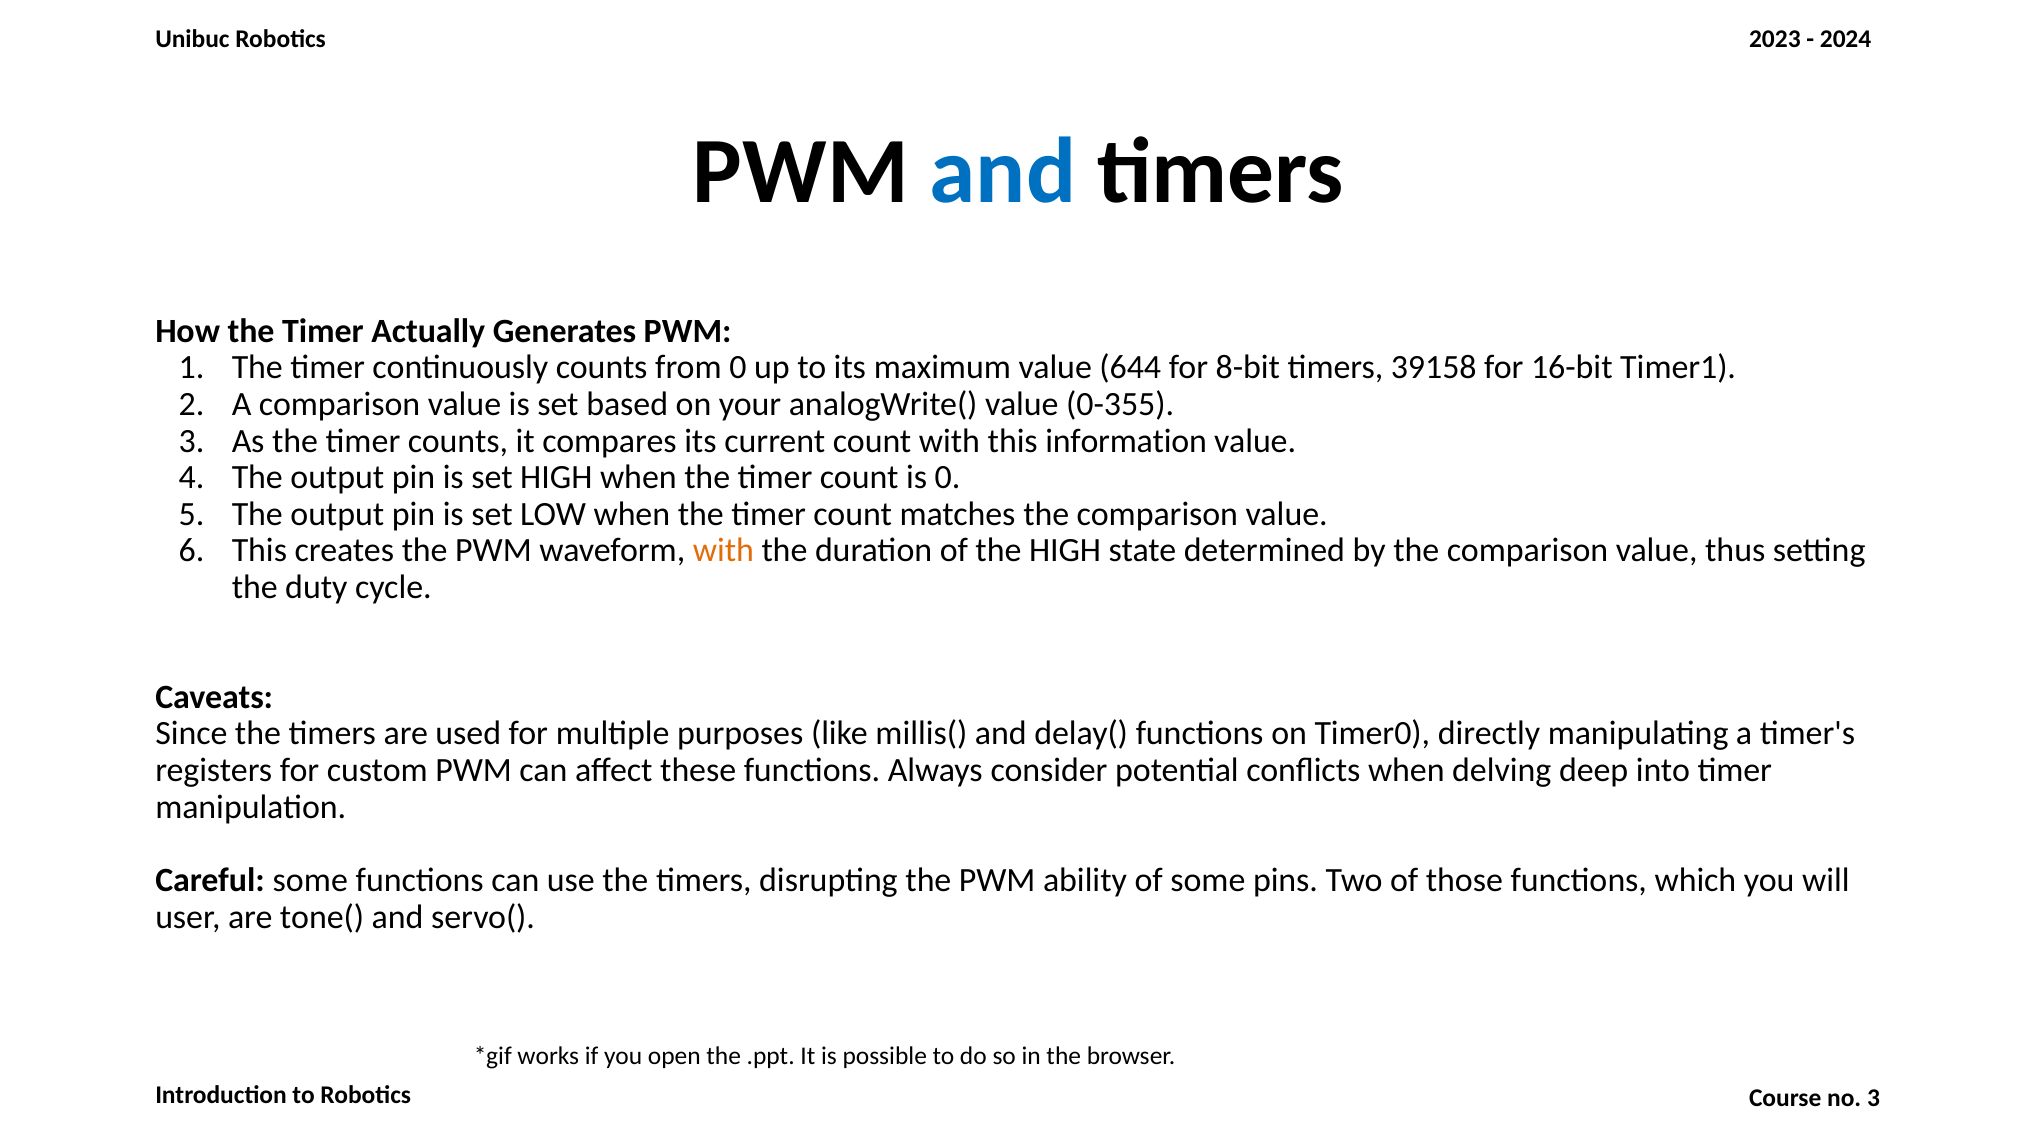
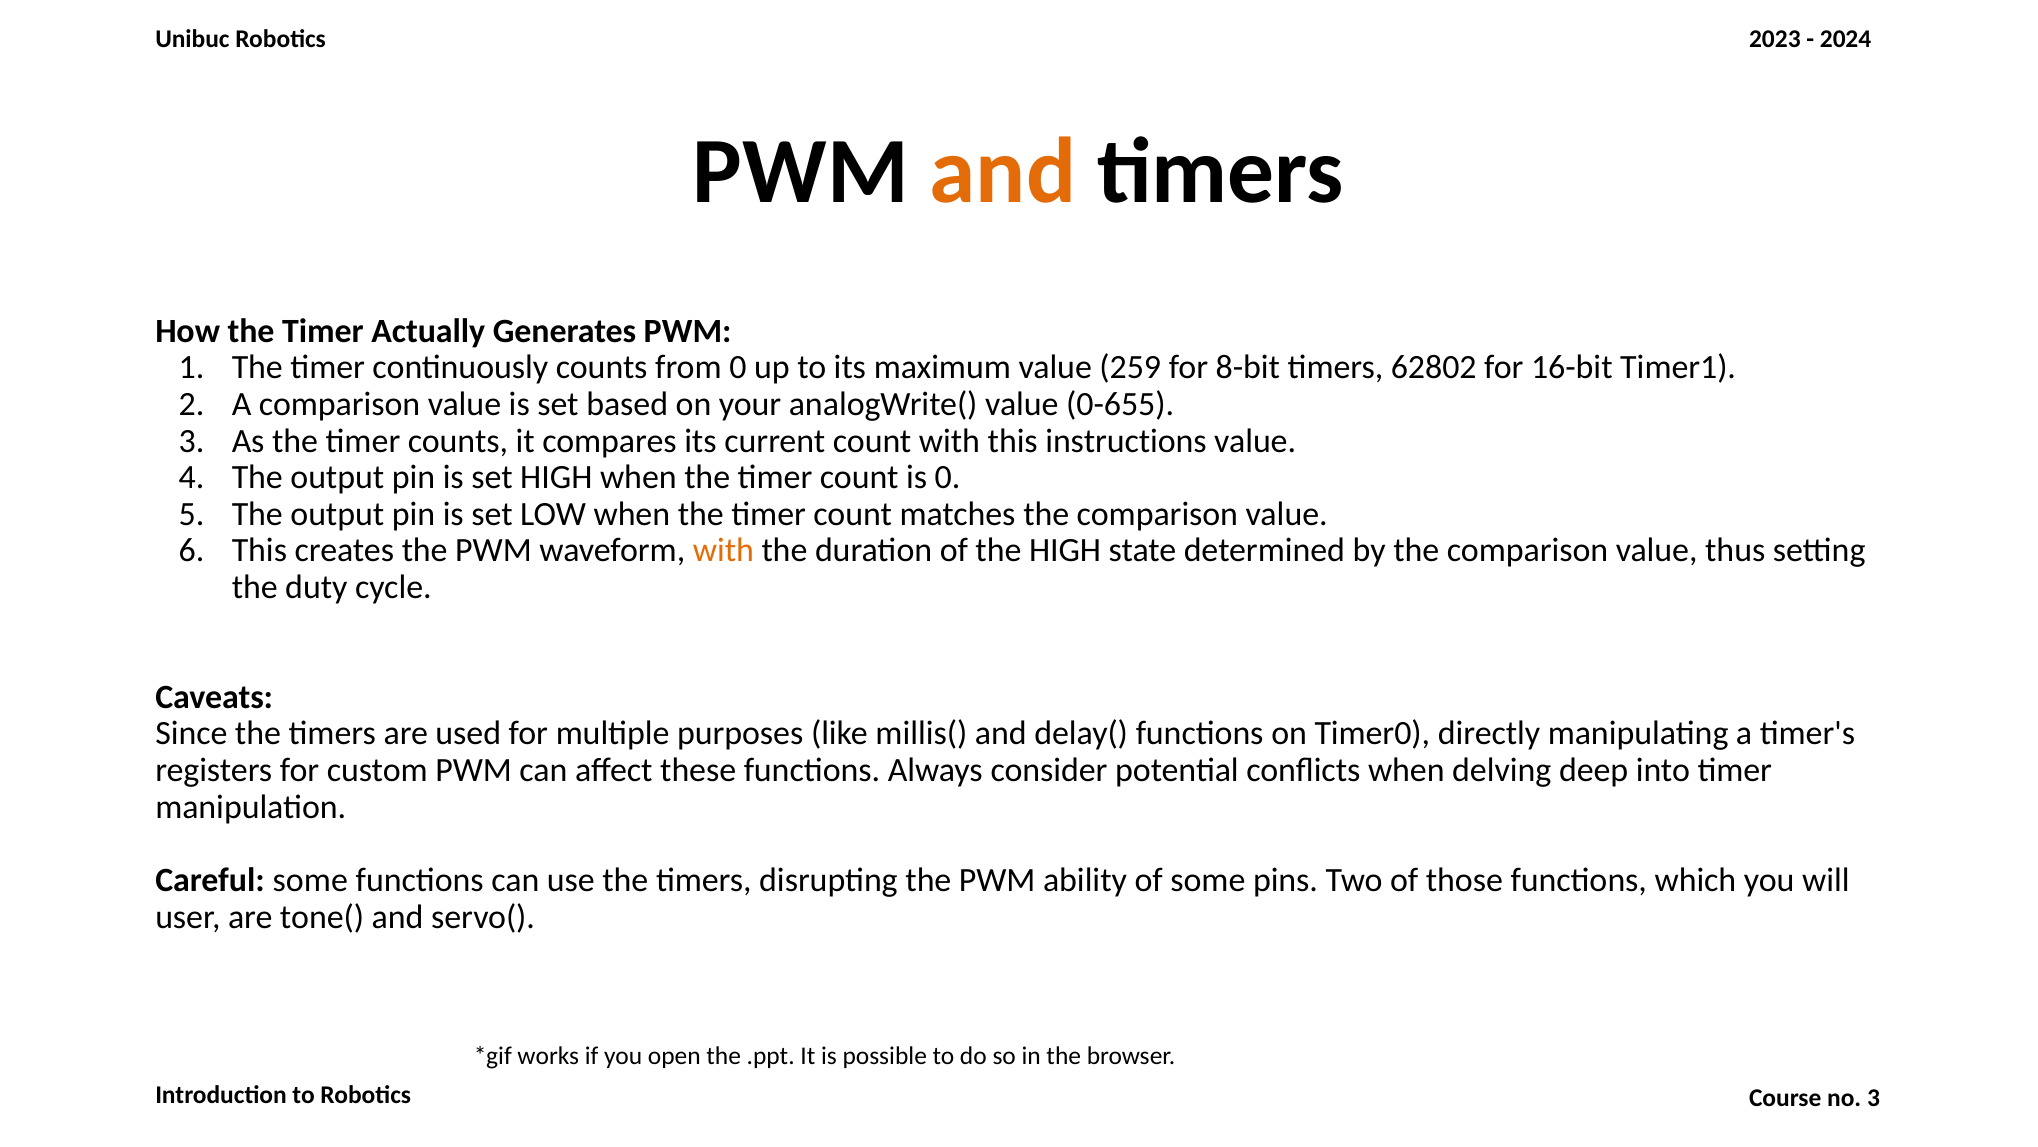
and at (1003, 171) colour: blue -> orange
644: 644 -> 259
39158: 39158 -> 62802
0-355: 0-355 -> 0-655
information: information -> instructions
